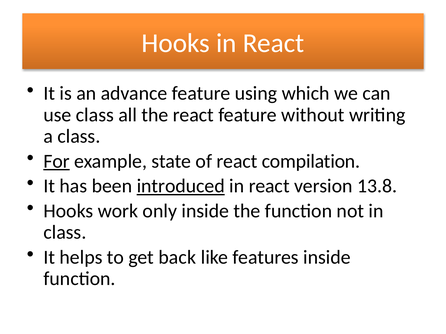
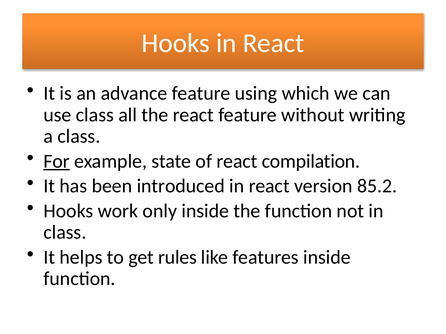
introduced underline: present -> none
13.8: 13.8 -> 85.2
back: back -> rules
